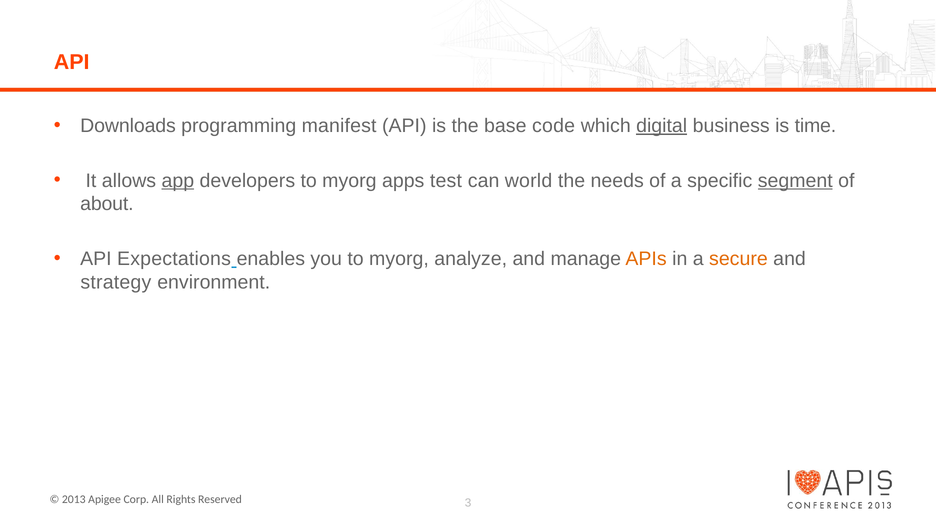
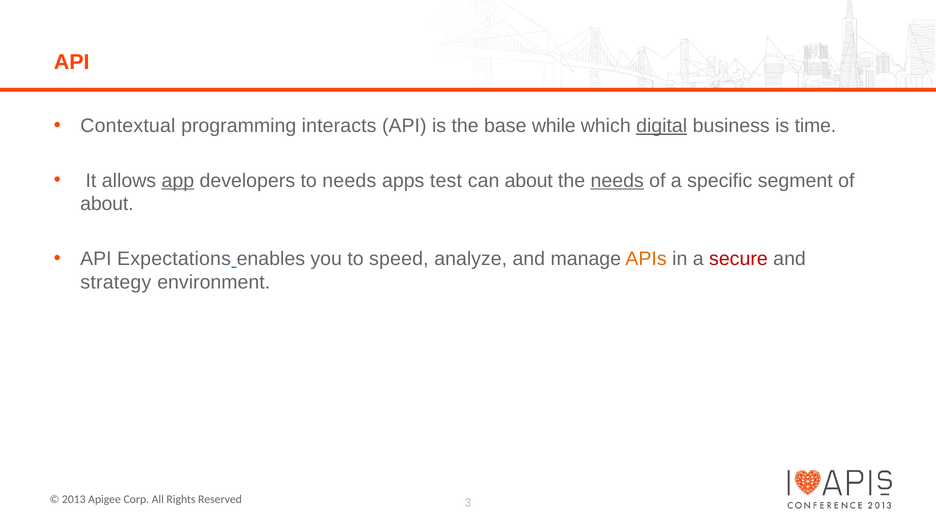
Downloads: Downloads -> Contextual
manifest: manifest -> interacts
code: code -> while
developers to myorg: myorg -> needs
can world: world -> about
needs at (617, 181) underline: none -> present
segment underline: present -> none
you to myorg: myorg -> speed
secure colour: orange -> red
